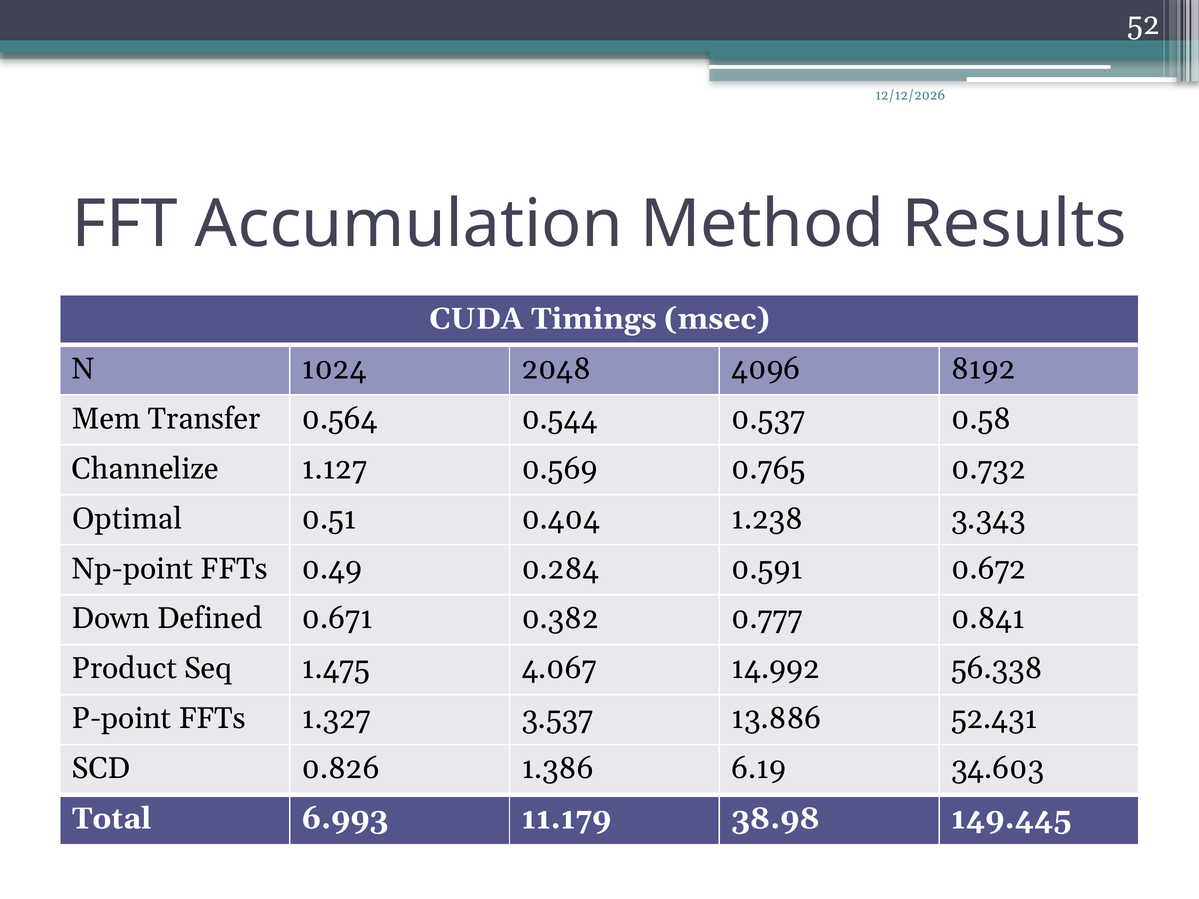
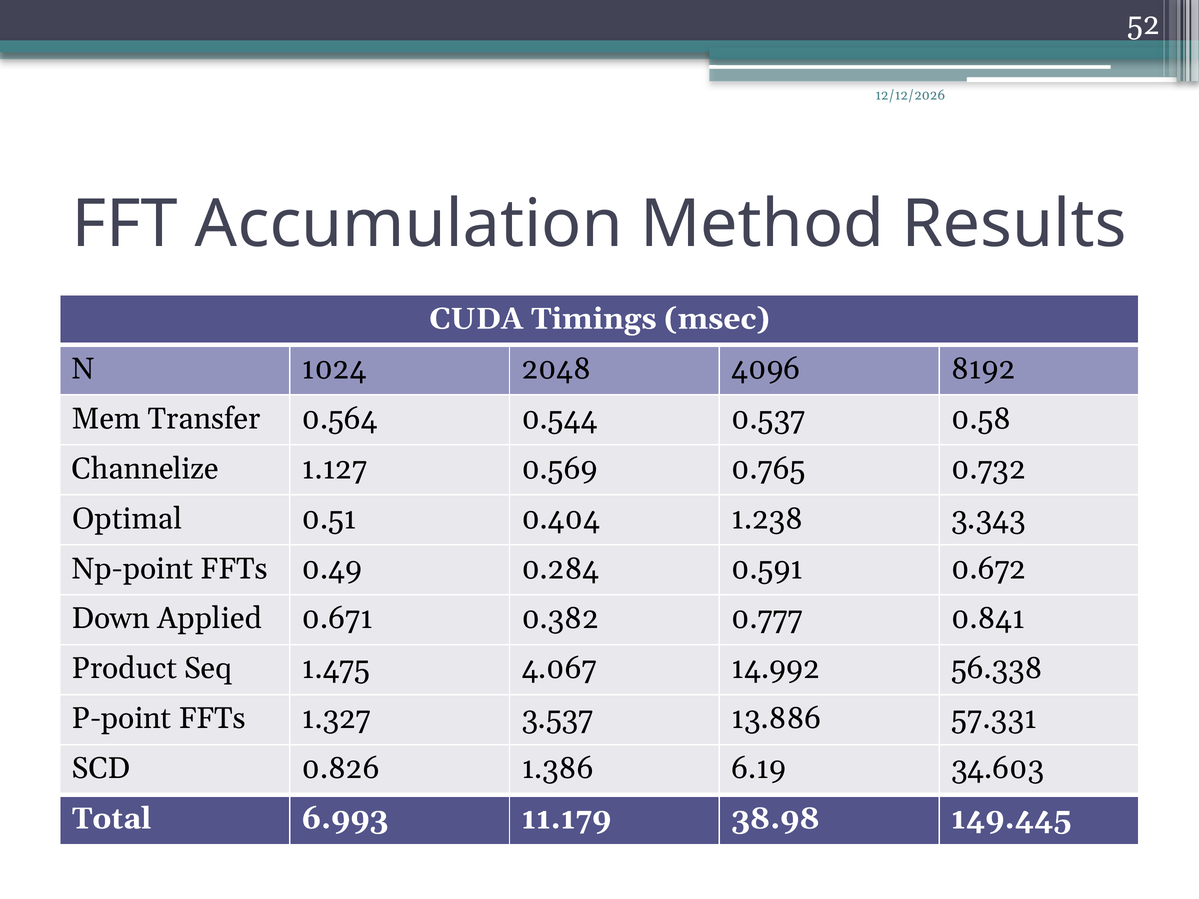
Defined: Defined -> Applied
52.431: 52.431 -> 57.331
